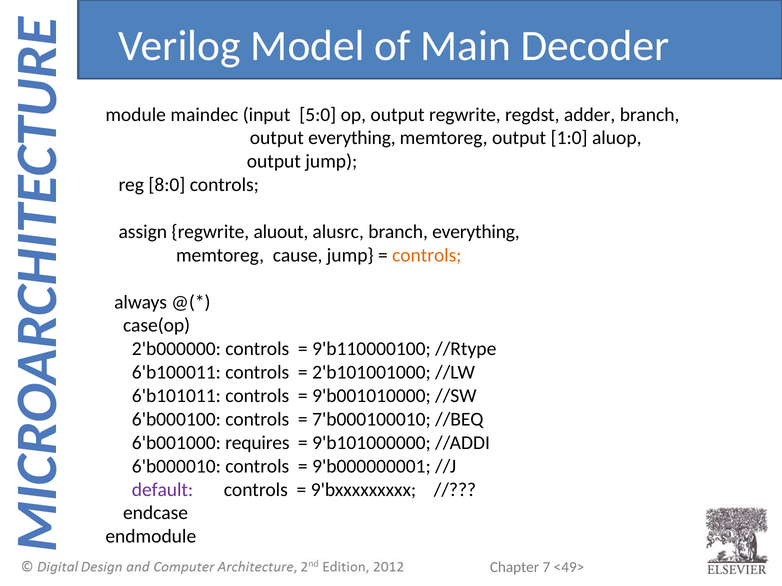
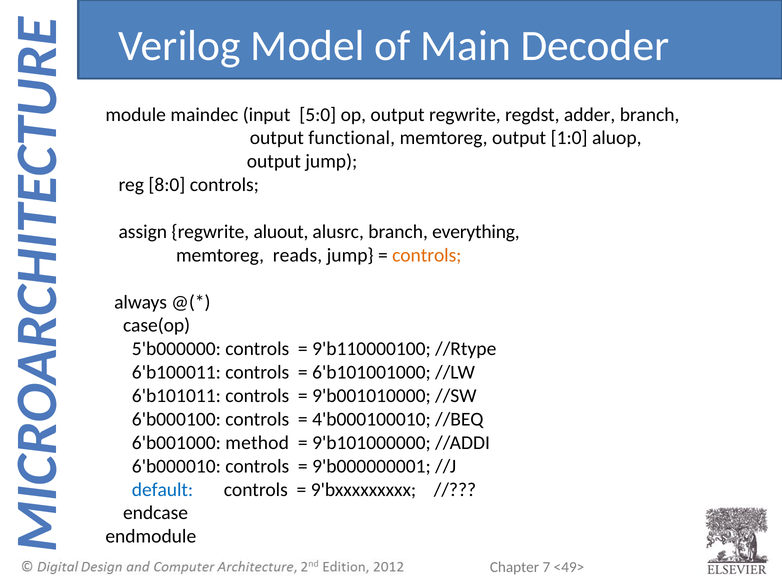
output everything: everything -> functional
cause: cause -> reads
2'b000000: 2'b000000 -> 5'b000000
2'b101001000: 2'b101001000 -> 6'b101001000
7'b000100010: 7'b000100010 -> 4'b000100010
requires: requires -> method
default colour: purple -> blue
